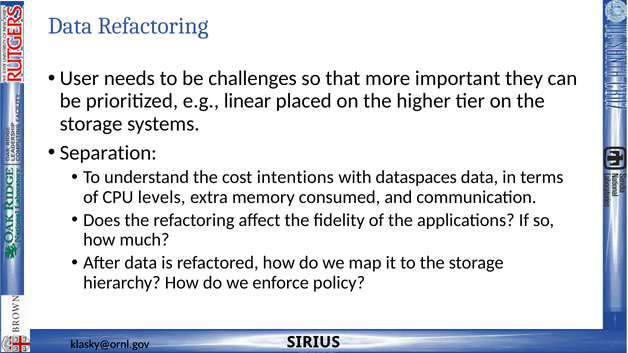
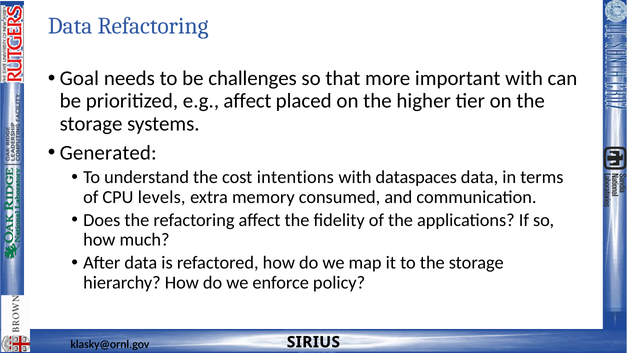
User: User -> Goal
important they: they -> with
e.g linear: linear -> affect
Separation: Separation -> Generated
